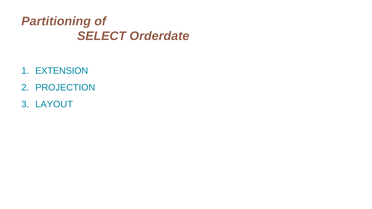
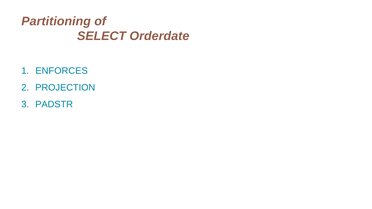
EXTENSION: EXTENSION -> ENFORCES
LAYOUT: LAYOUT -> PADSTR
